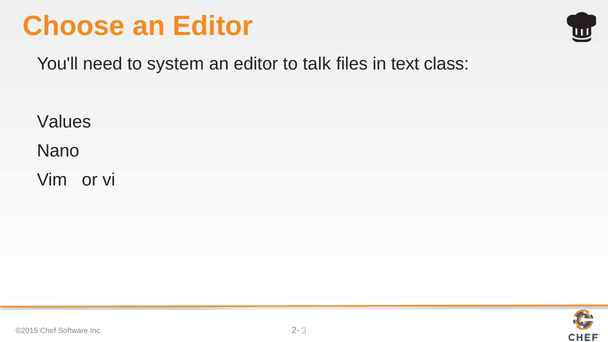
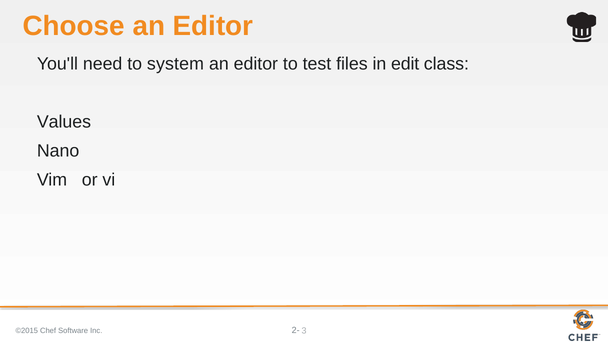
talk: talk -> test
text: text -> edit
